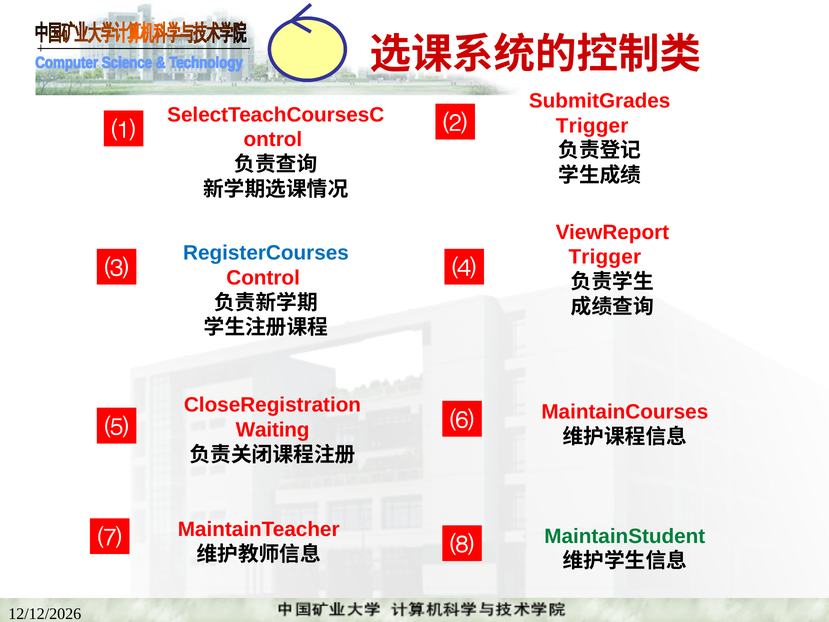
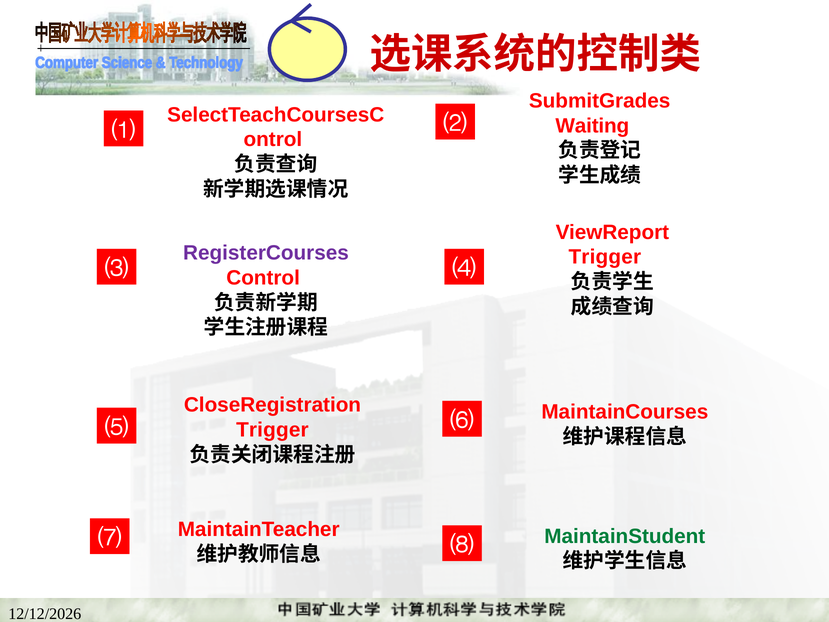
Trigger at (592, 126): Trigger -> Waiting
RegisterCourses colour: blue -> purple
Waiting at (273, 430): Waiting -> Trigger
